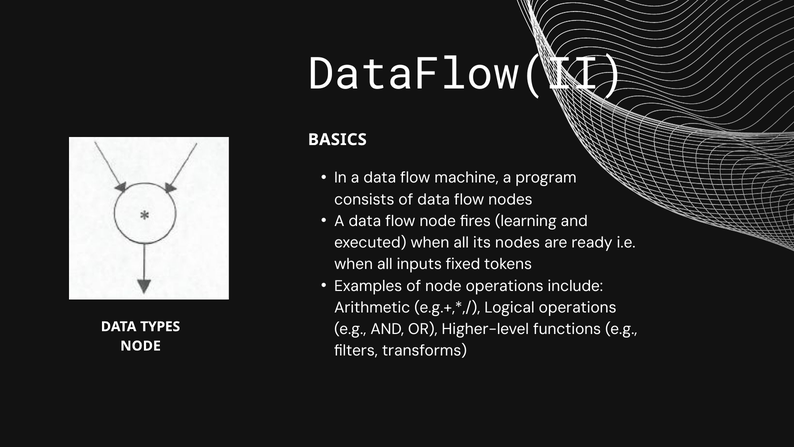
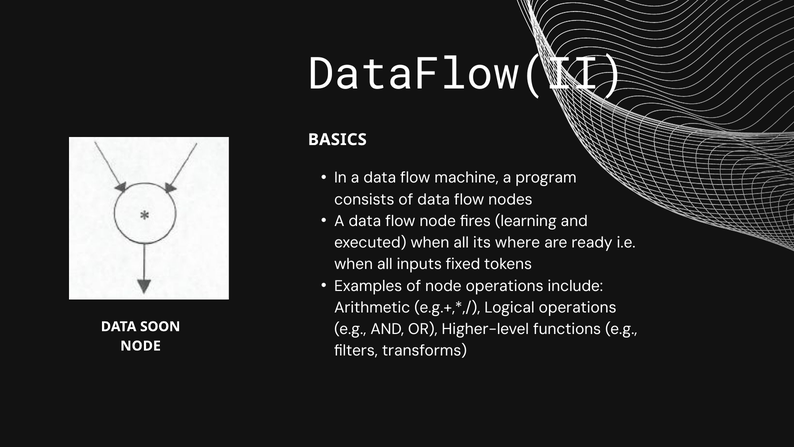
its nodes: nodes -> where
TYPES: TYPES -> SOON
